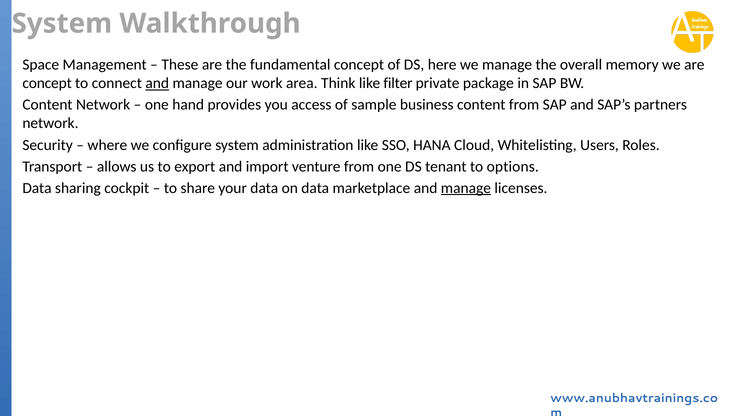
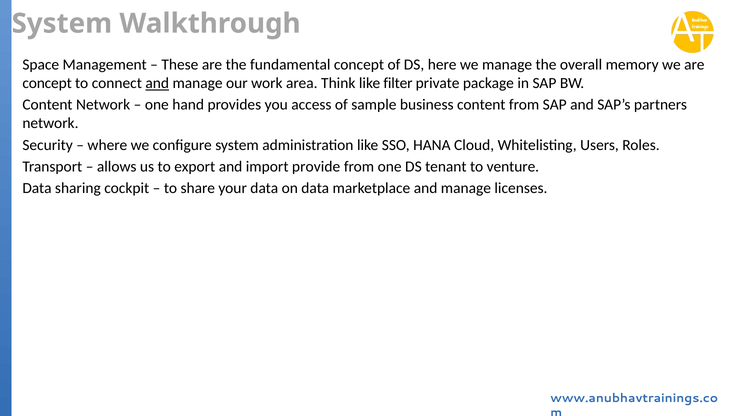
venture: venture -> provide
options: options -> venture
manage at (466, 188) underline: present -> none
